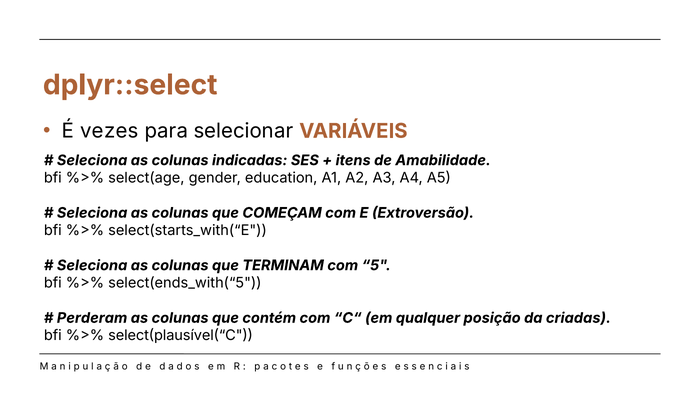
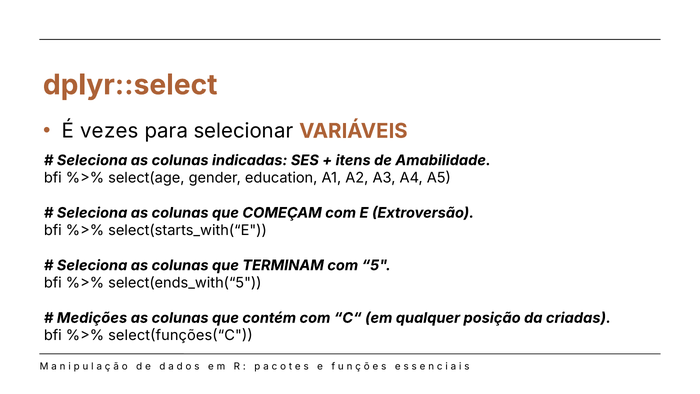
Perderam: Perderam -> Medições
select(plausível(“C: select(plausível(“C -> select(funções(“C
